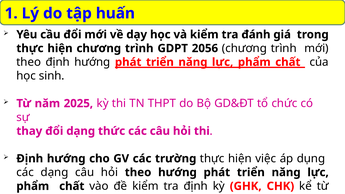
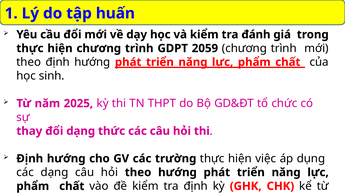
2056: 2056 -> 2059
